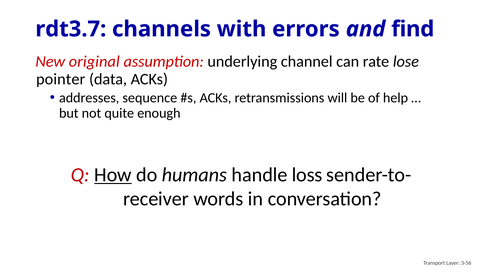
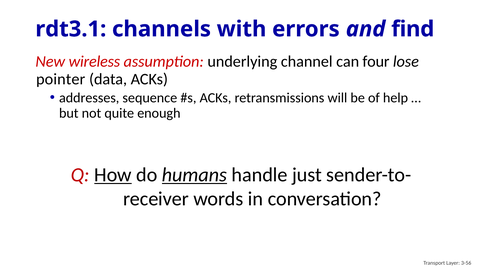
rdt3.7: rdt3.7 -> rdt3.1
original: original -> wireless
rate: rate -> four
humans underline: none -> present
loss: loss -> just
